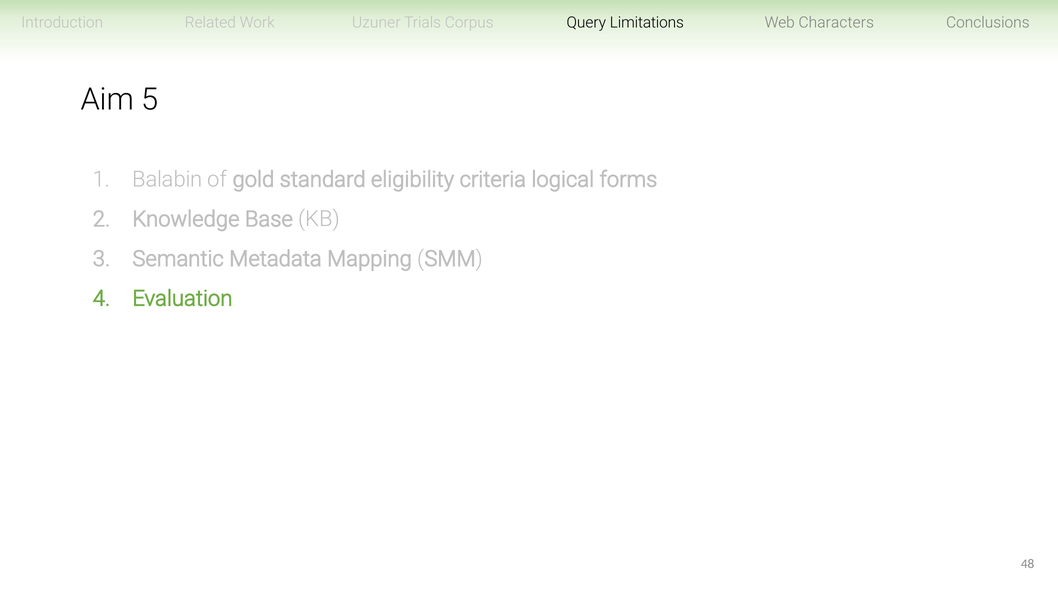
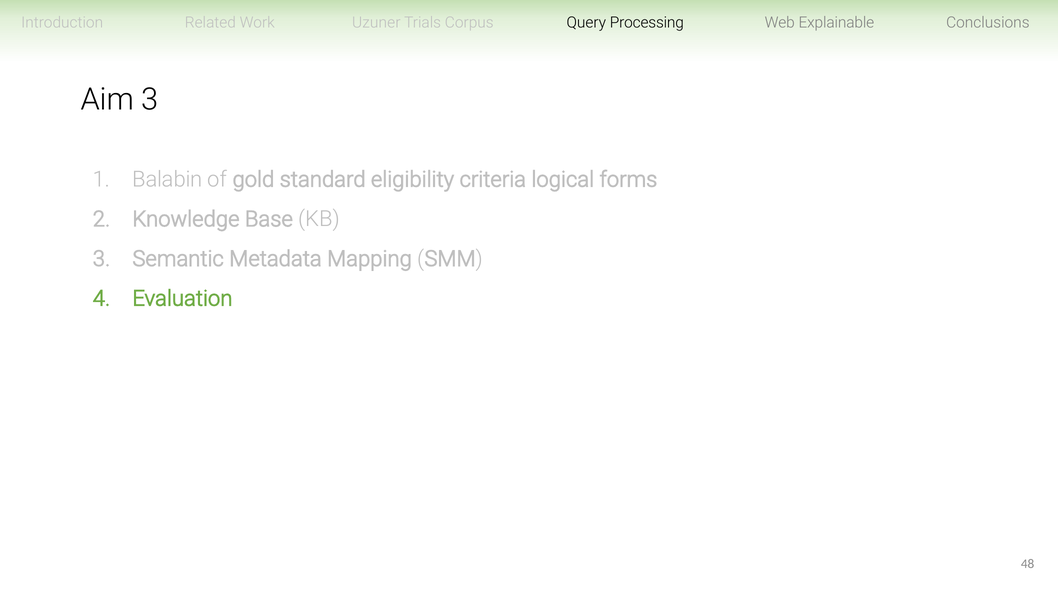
Limitations: Limitations -> Processing
Characters: Characters -> Explainable
Aim 5: 5 -> 3
